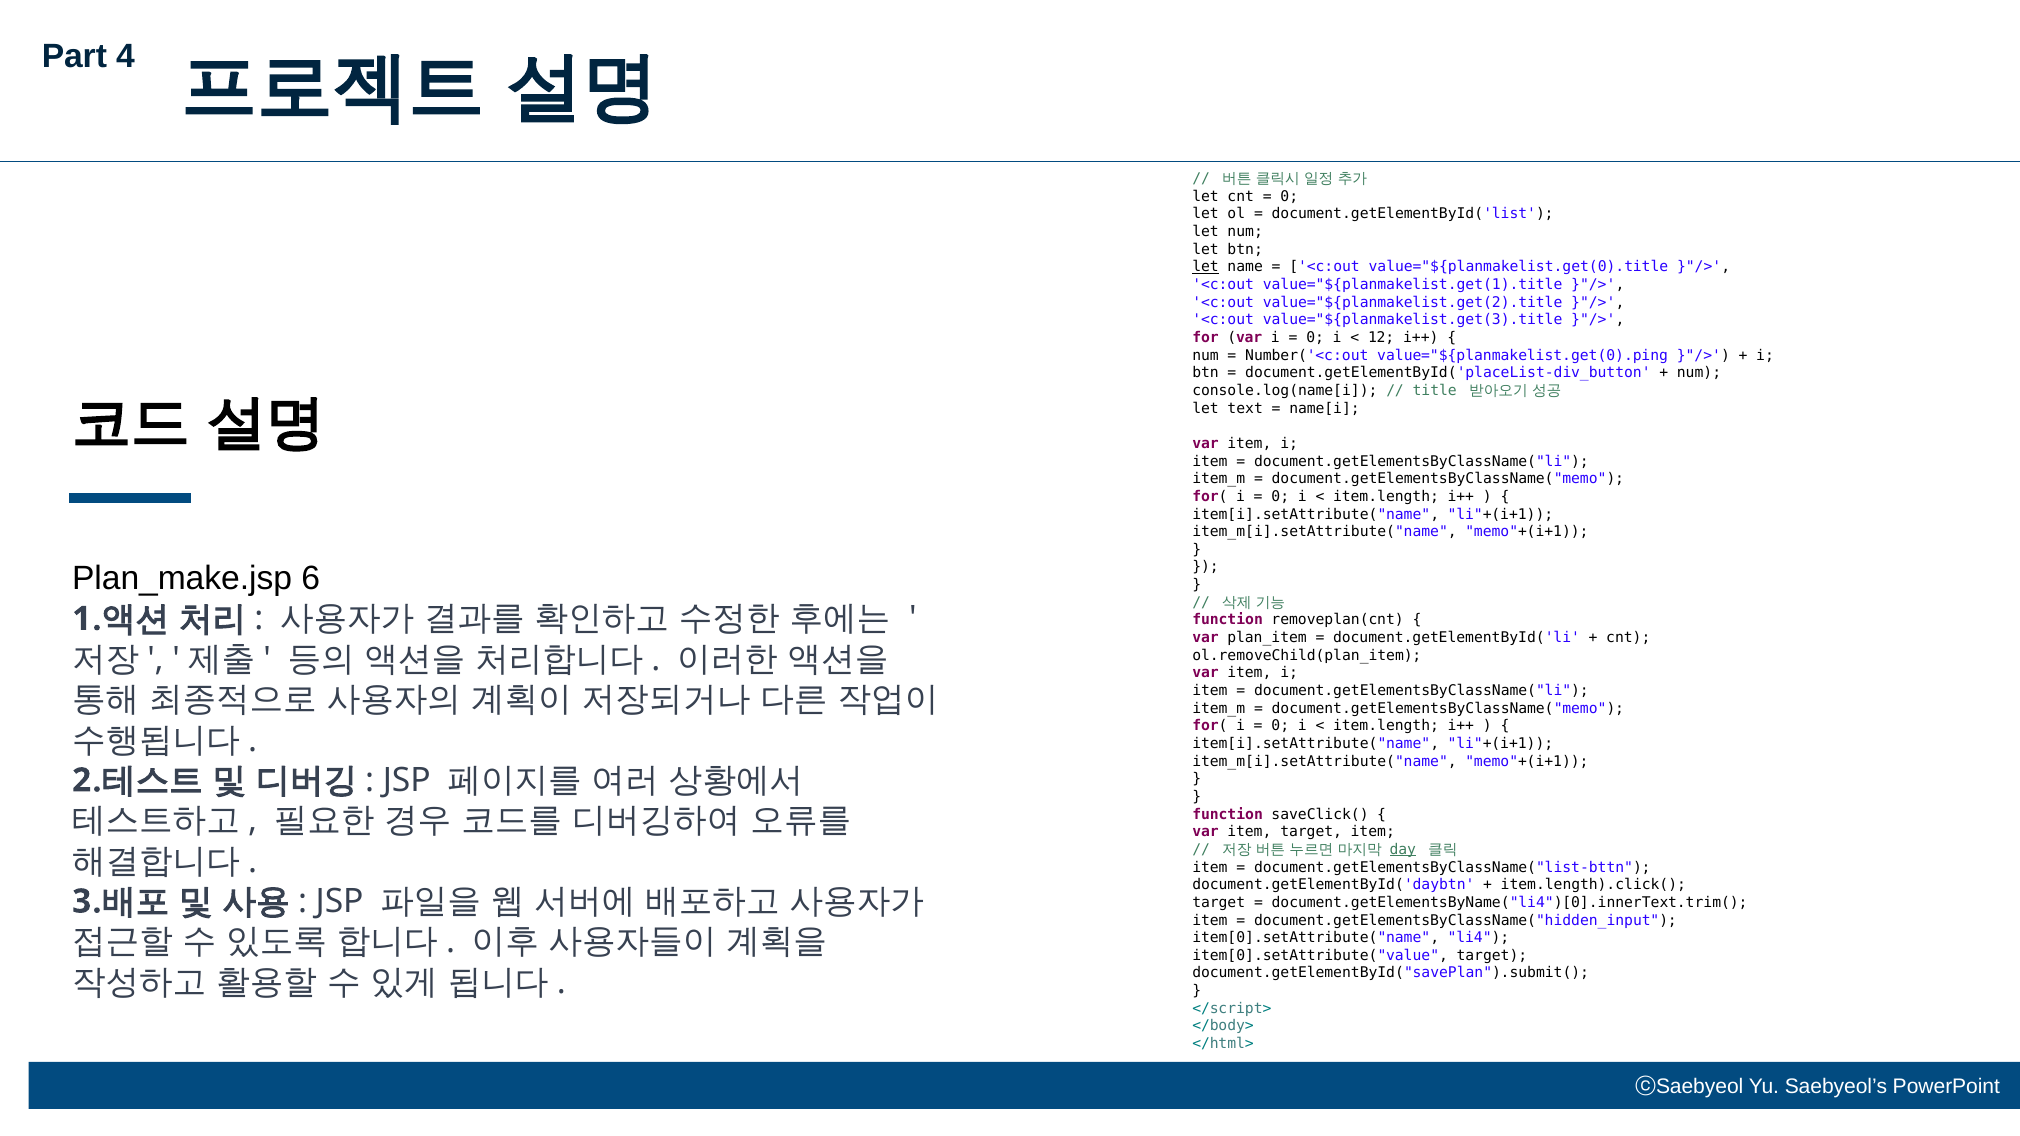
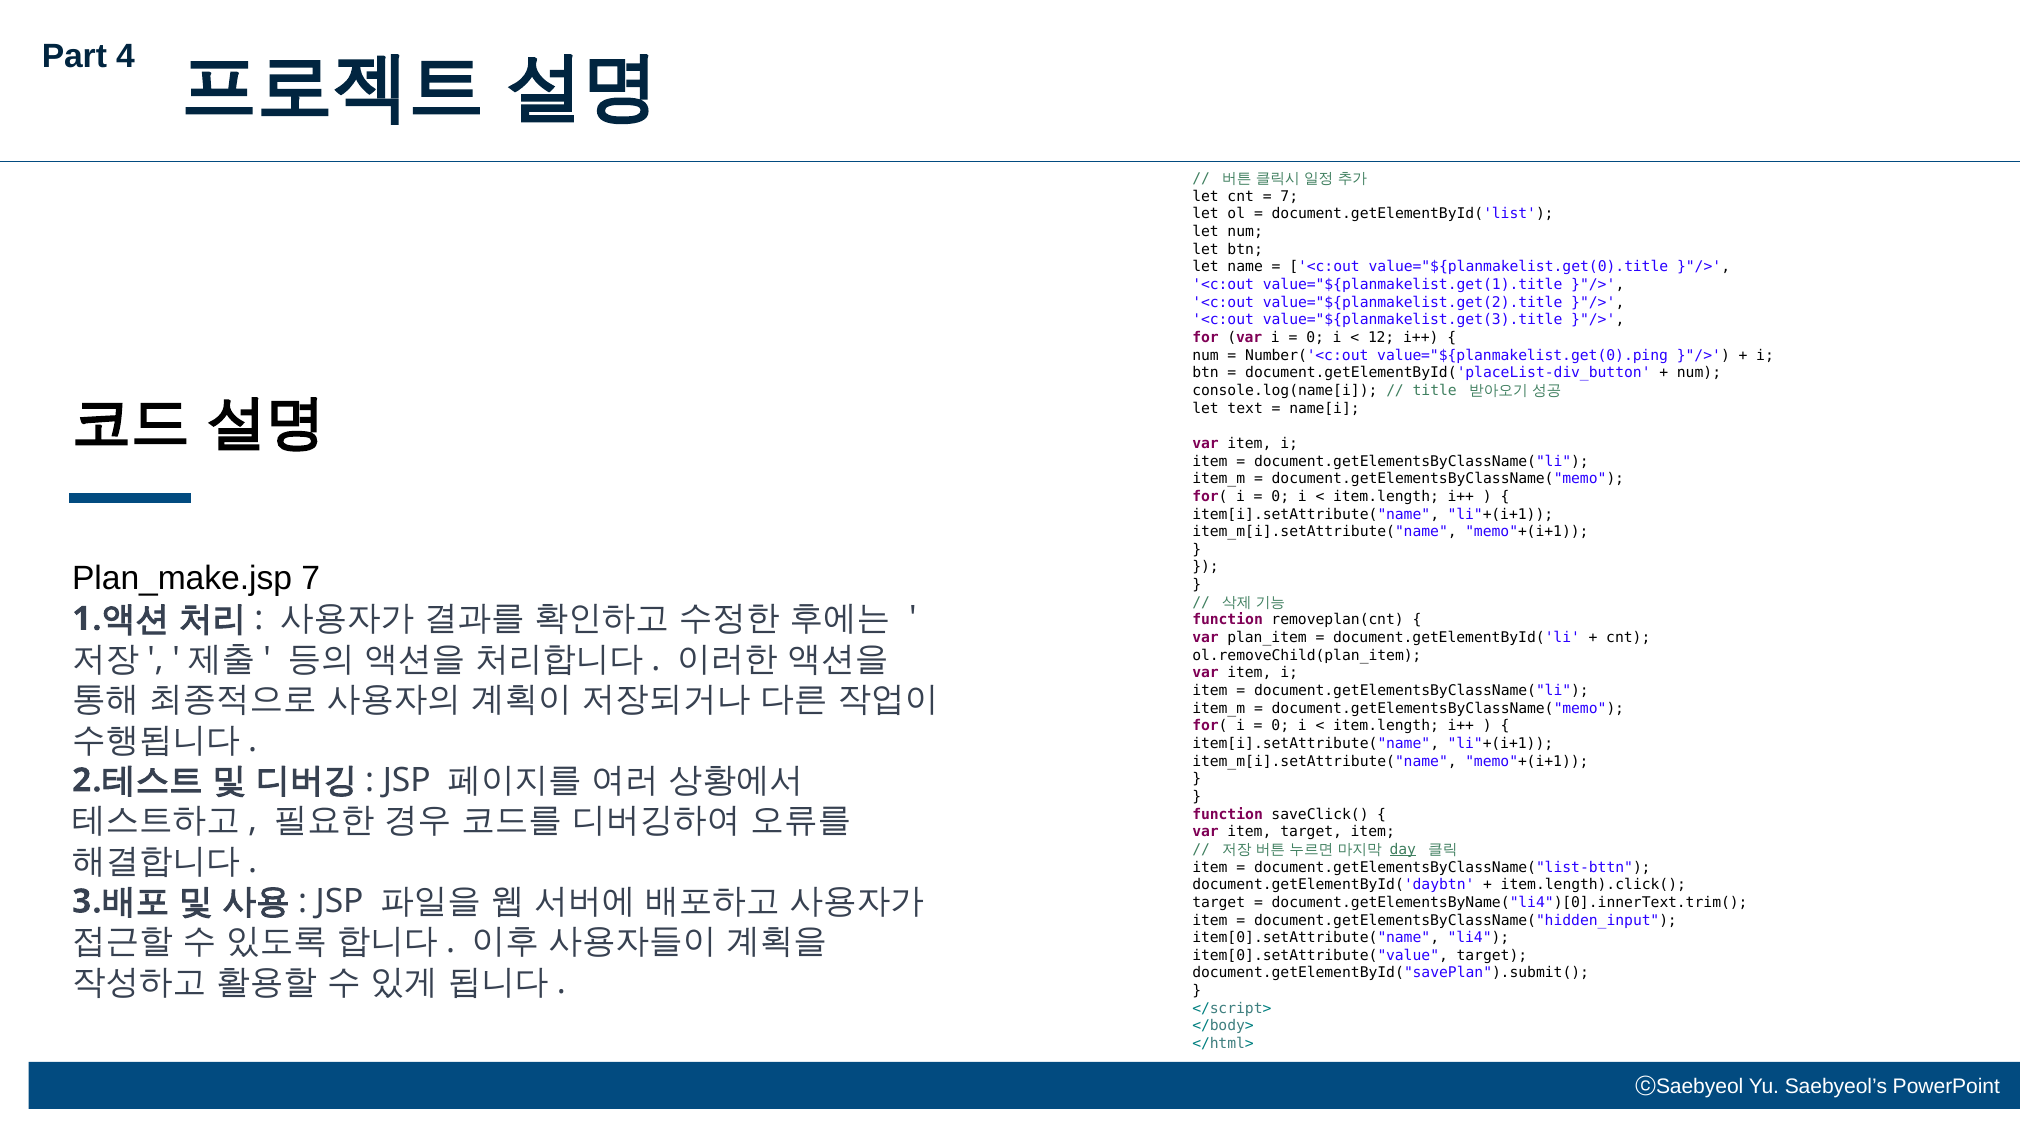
0 at (1289, 197): 0 -> 7
let at (1206, 267) underline: present -> none
Plan_make.jsp 6: 6 -> 7
